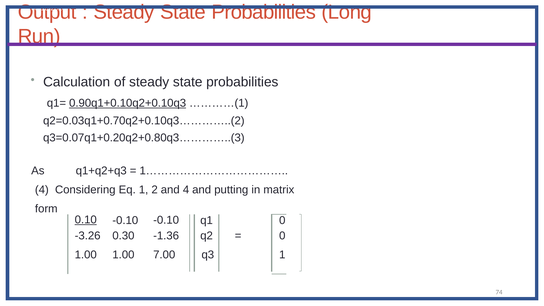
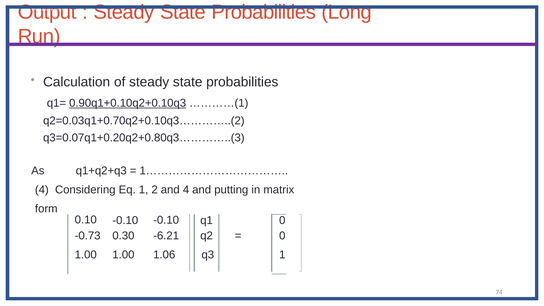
0.10 underline: present -> none
-3.26: -3.26 -> -0.73
-1.36: -1.36 -> -6.21
7.00: 7.00 -> 1.06
